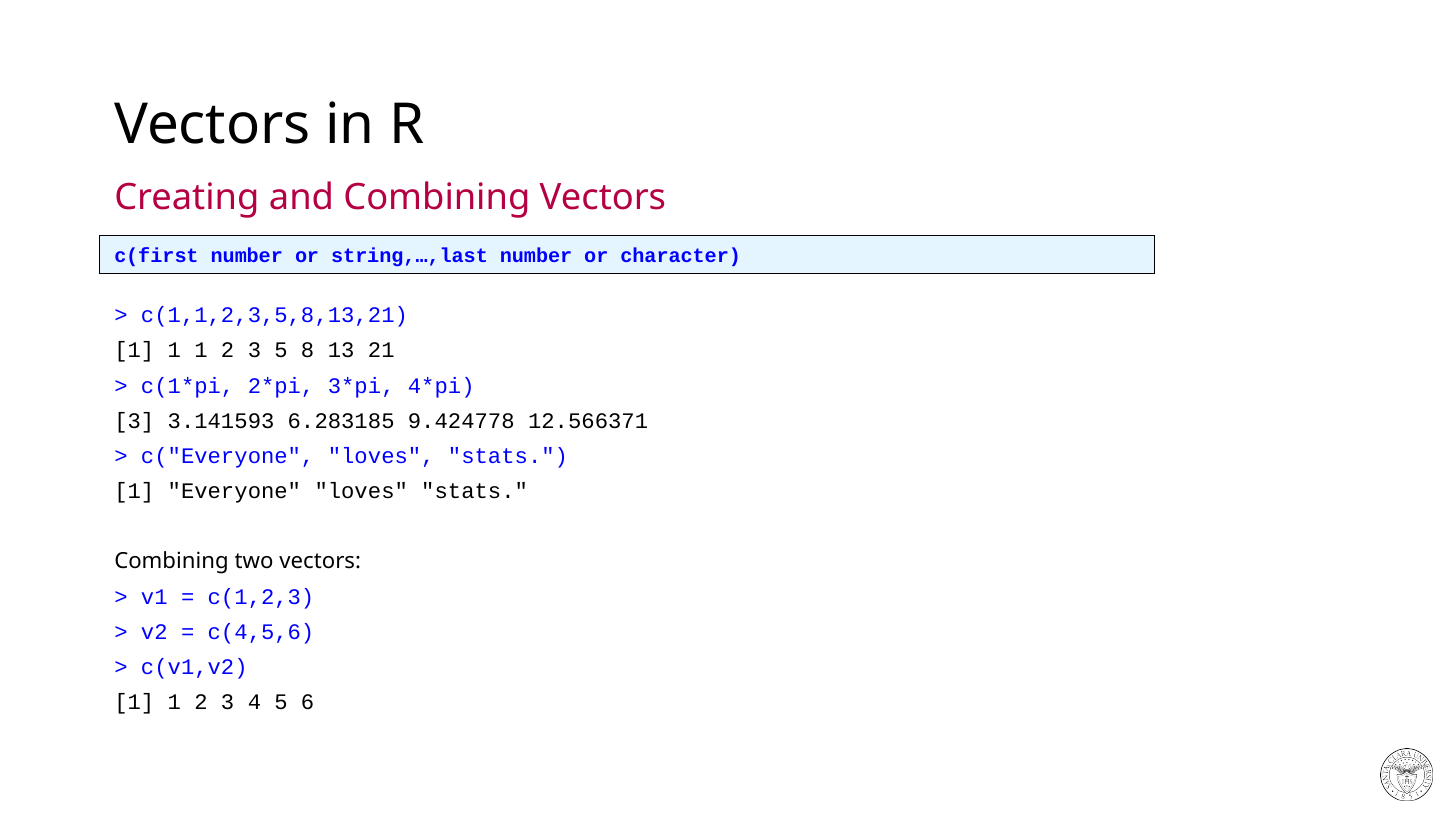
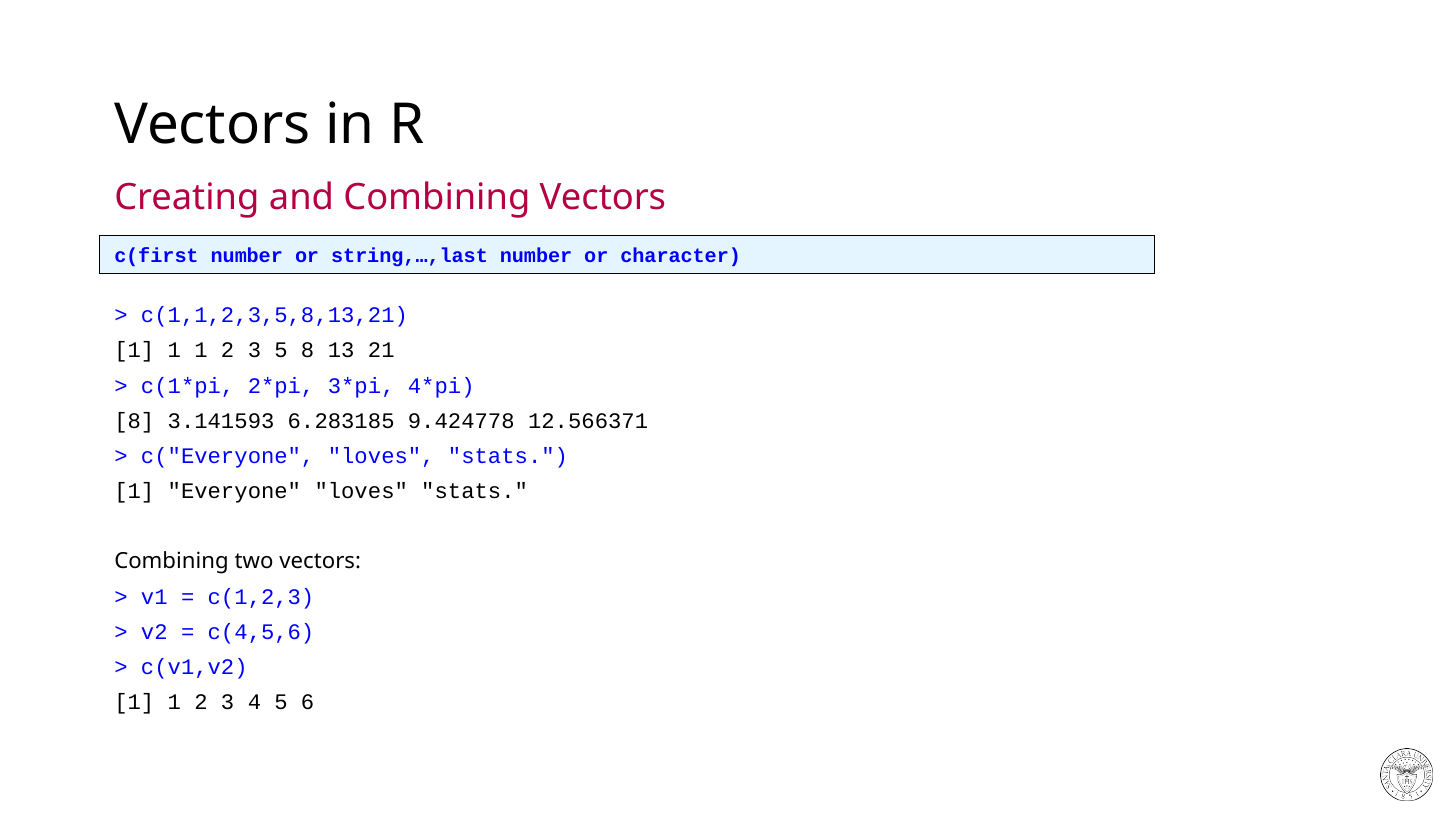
3 at (134, 421): 3 -> 8
